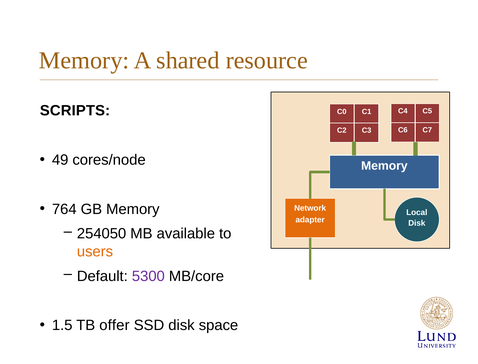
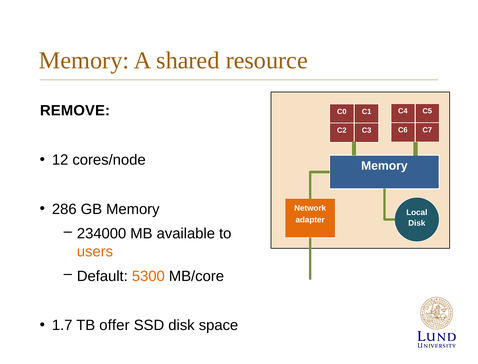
SCRIPTS: SCRIPTS -> REMOVE
49: 49 -> 12
764: 764 -> 286
254050: 254050 -> 234000
5300 colour: purple -> orange
1.5: 1.5 -> 1.7
